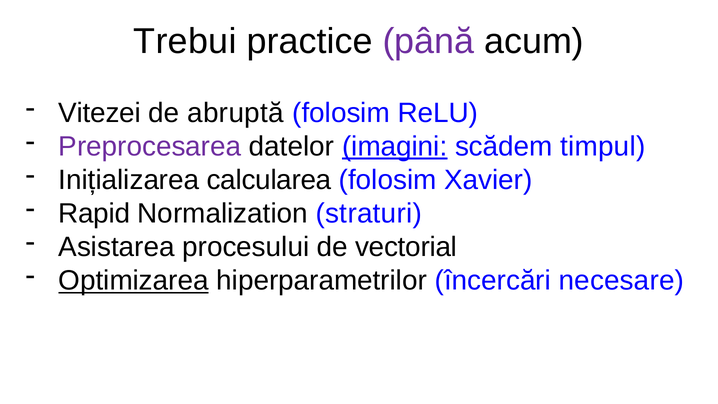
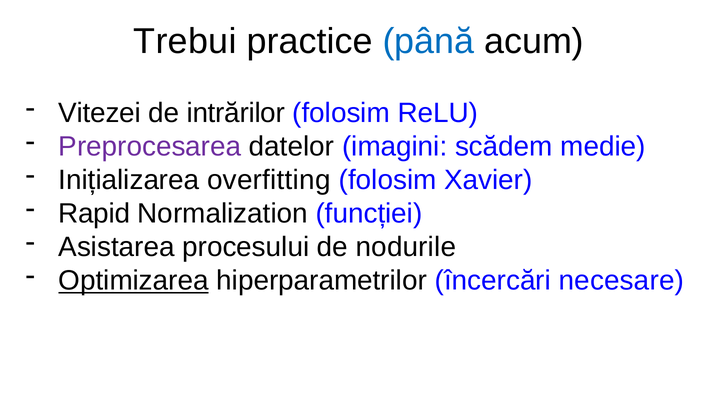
până colour: purple -> blue
abruptă: abruptă -> intrărilor
imagini underline: present -> none
timpul: timpul -> medie
calcularea: calcularea -> overfitting
straturi: straturi -> funcției
vectorial: vectorial -> nodurile
